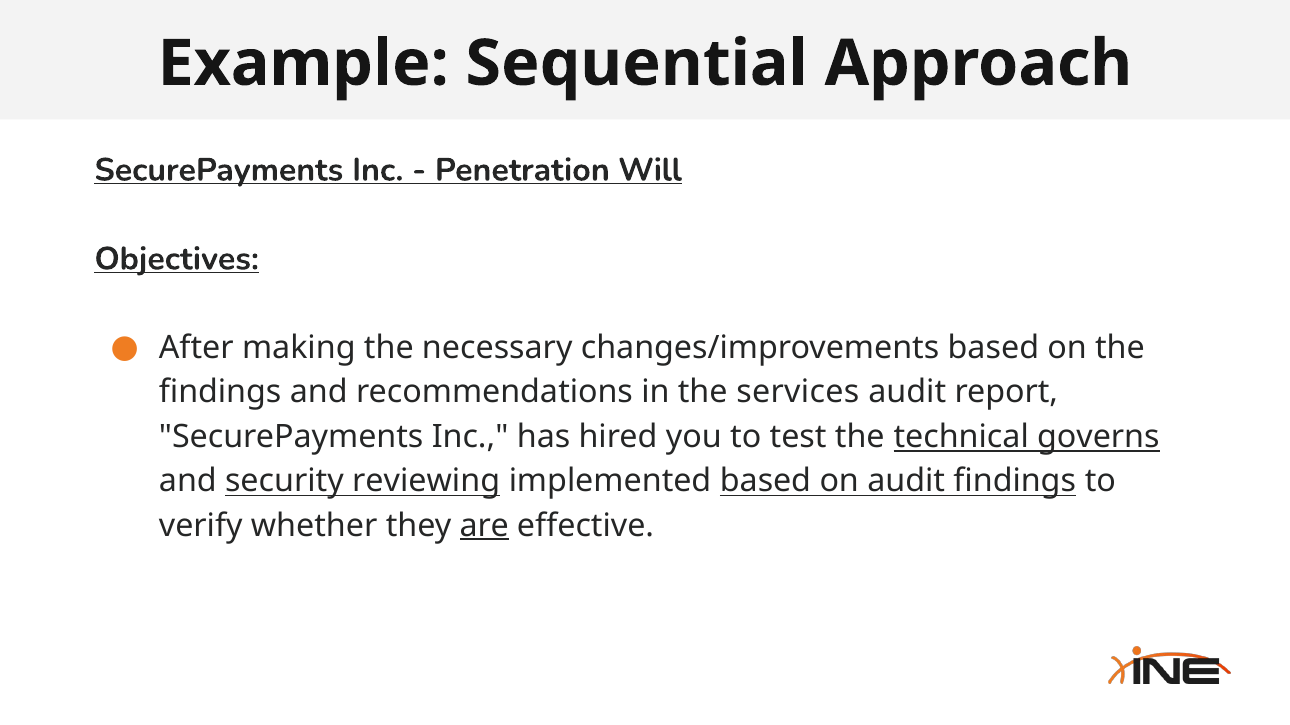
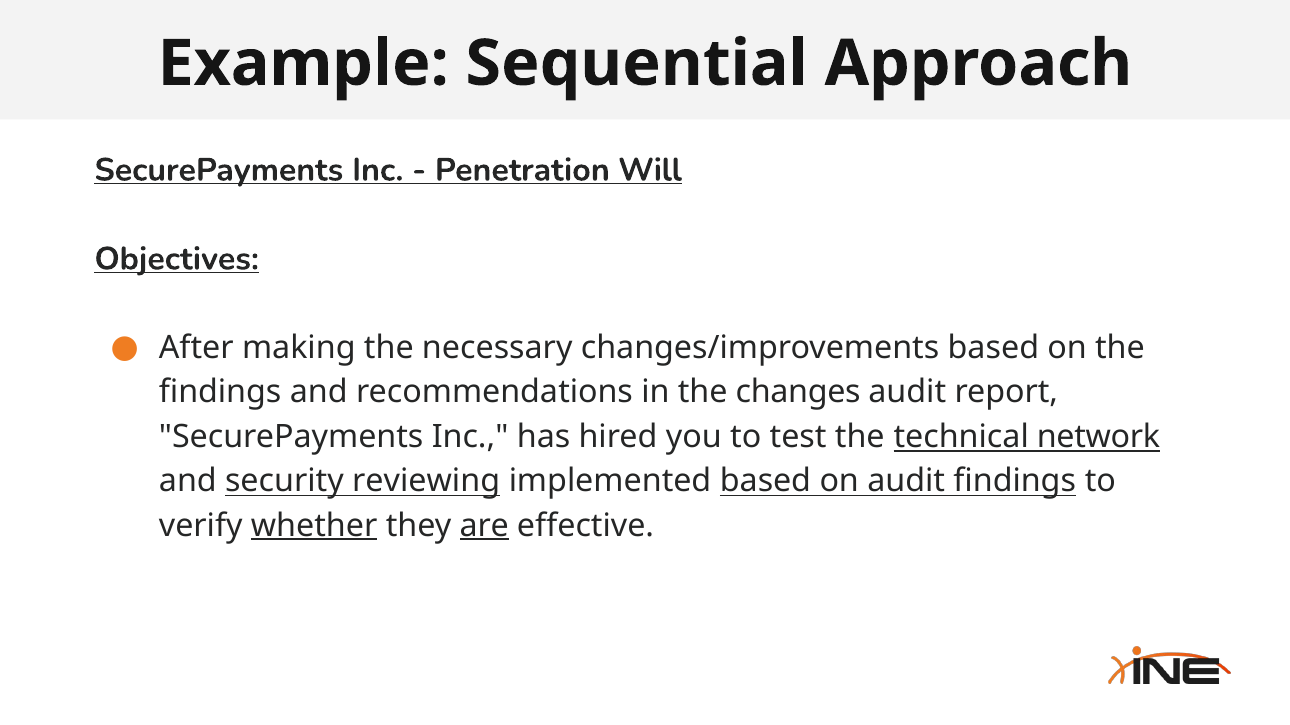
services: services -> changes
governs: governs -> network
whether underline: none -> present
